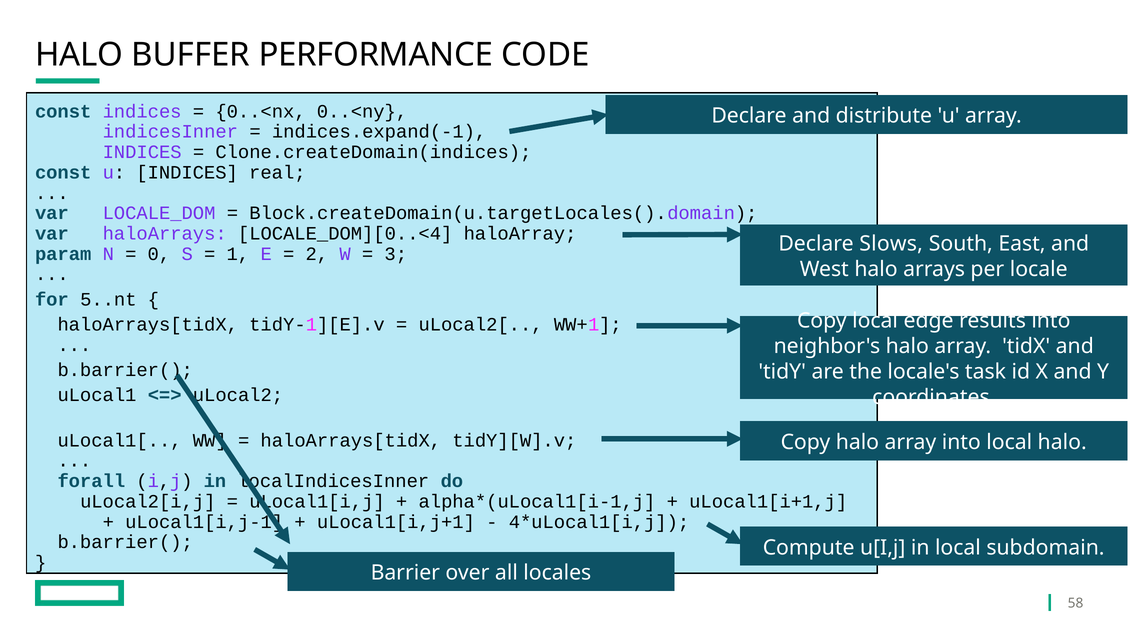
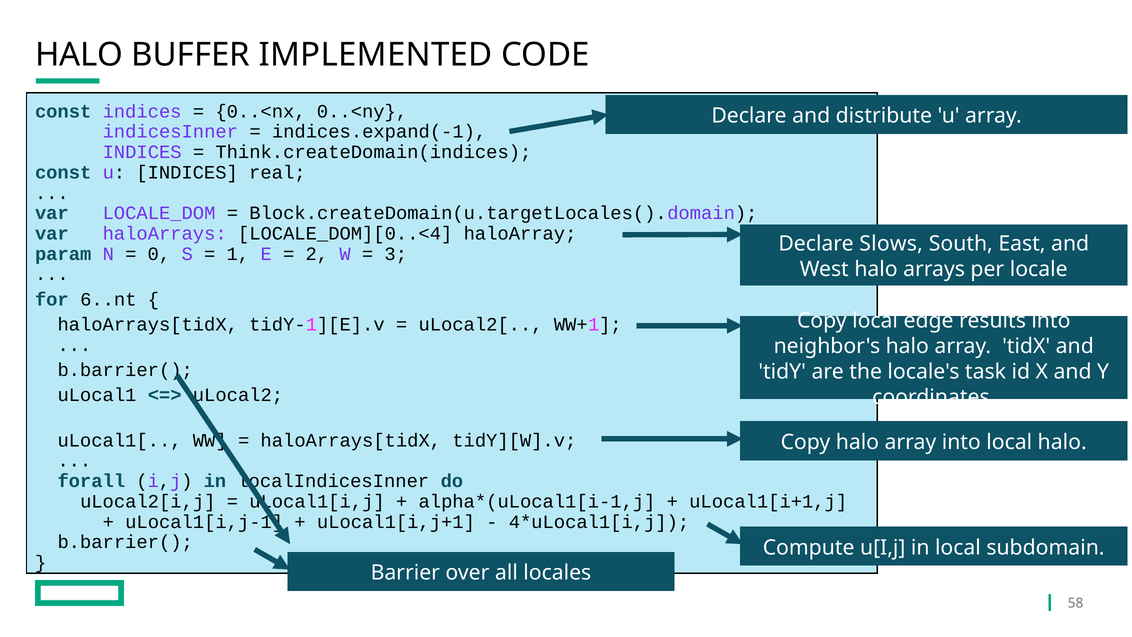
PERFORMANCE: PERFORMANCE -> IMPLEMENTED
Clone.createDomain(indices: Clone.createDomain(indices -> Think.createDomain(indices
5..nt: 5..nt -> 6..nt
